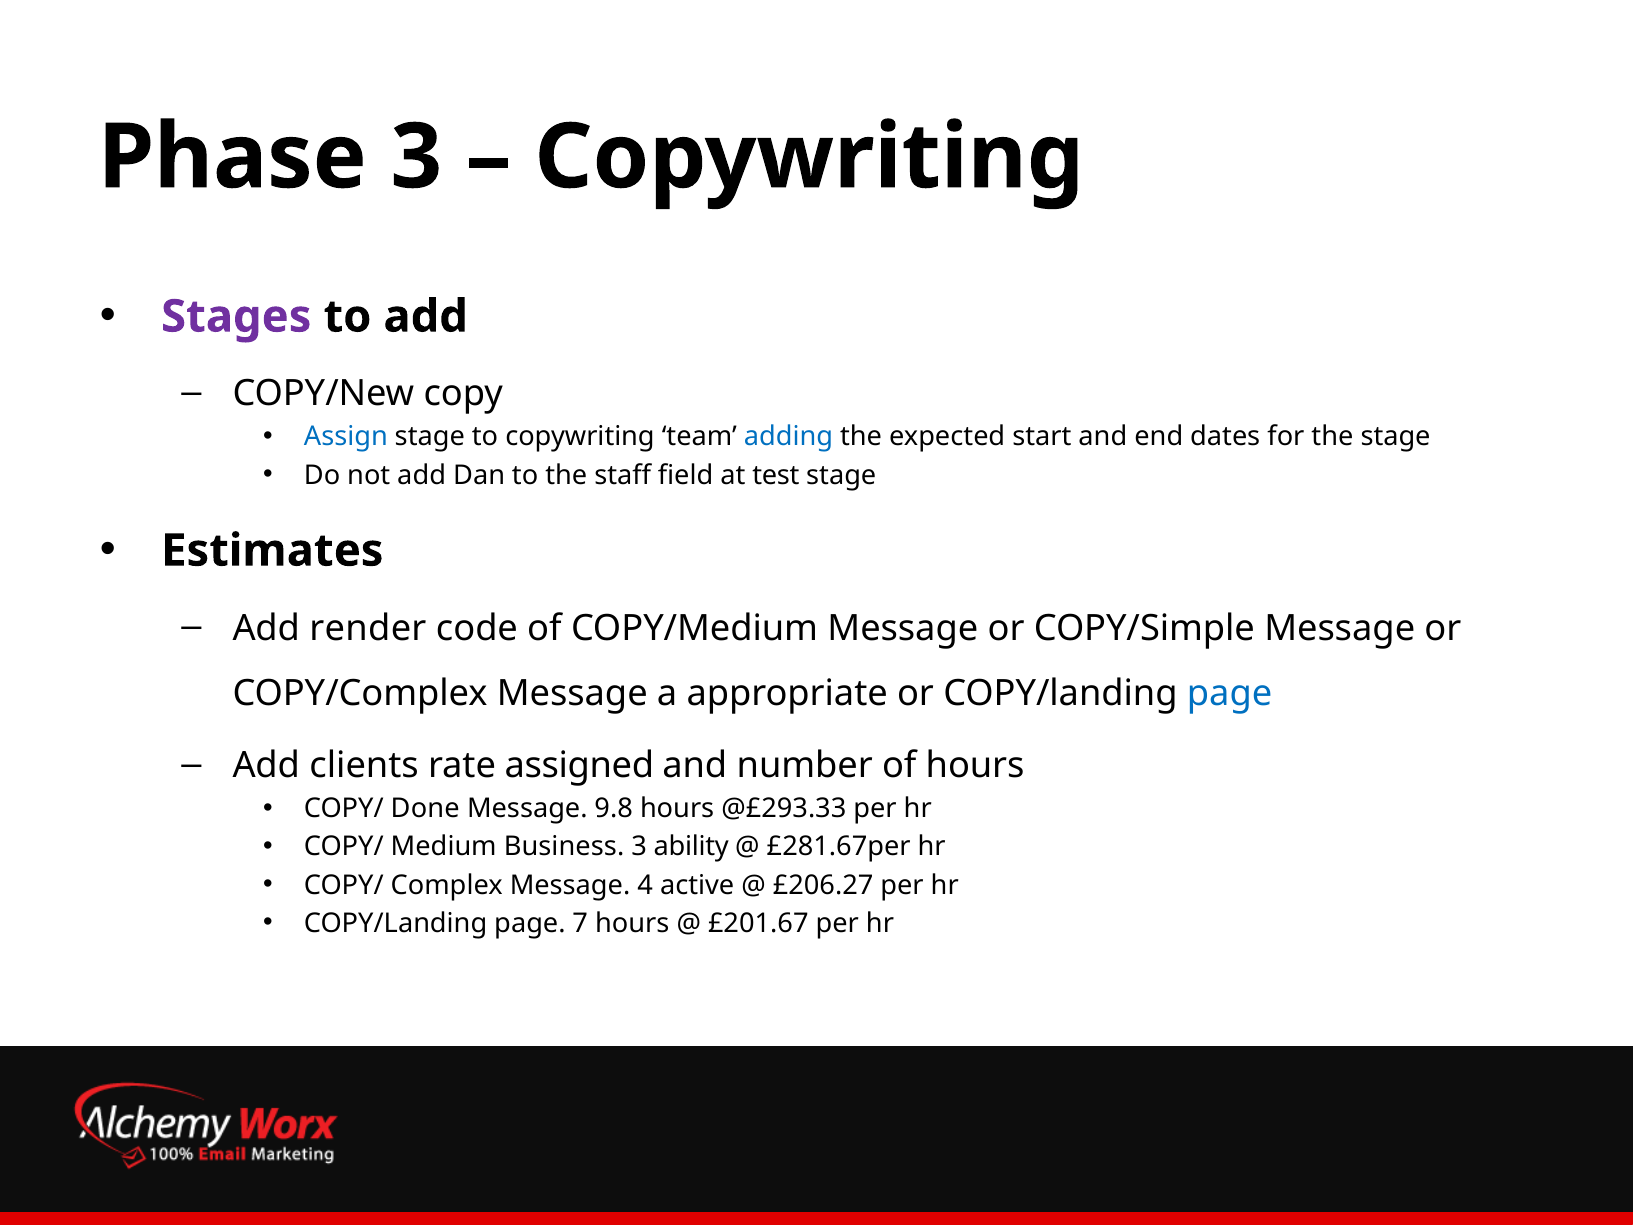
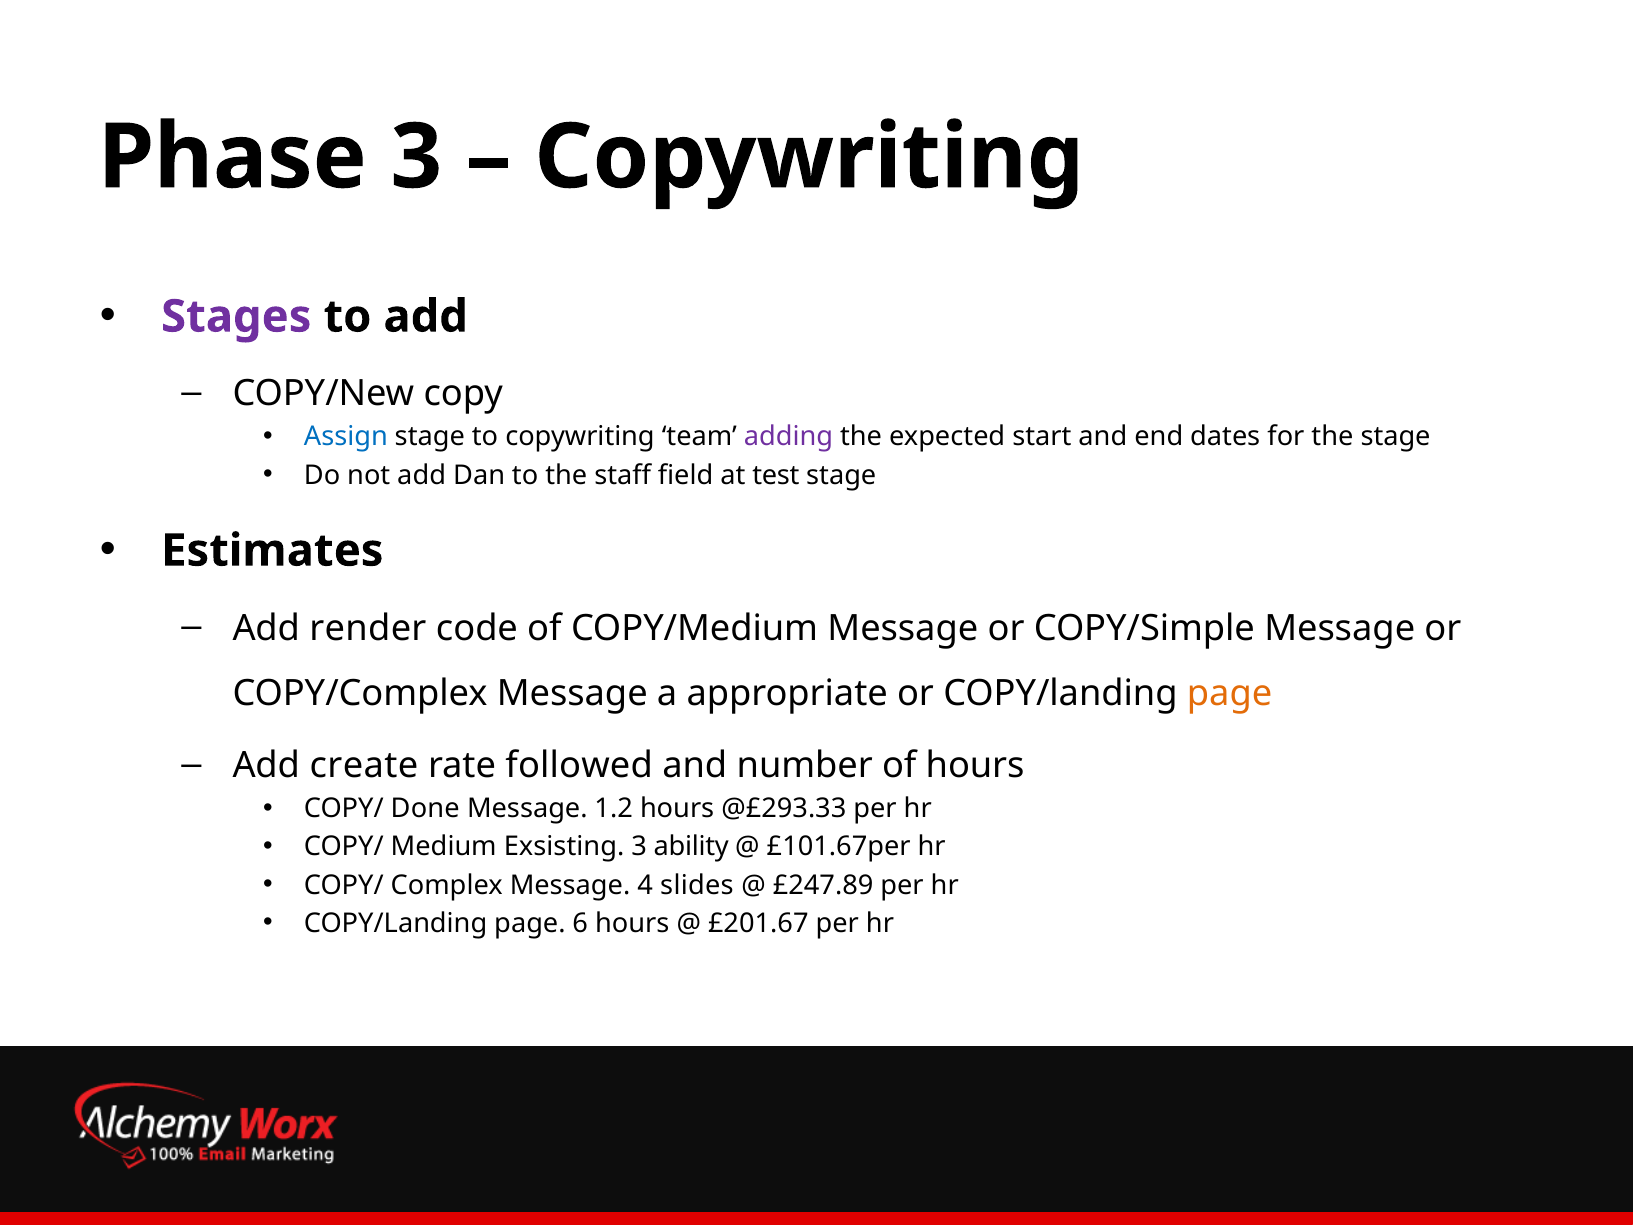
adding colour: blue -> purple
page at (1230, 693) colour: blue -> orange
clients: clients -> create
assigned: assigned -> followed
9.8: 9.8 -> 1.2
Business: Business -> Exsisting
£281.67per: £281.67per -> £101.67per
active: active -> slides
£206.27: £206.27 -> £247.89
7: 7 -> 6
